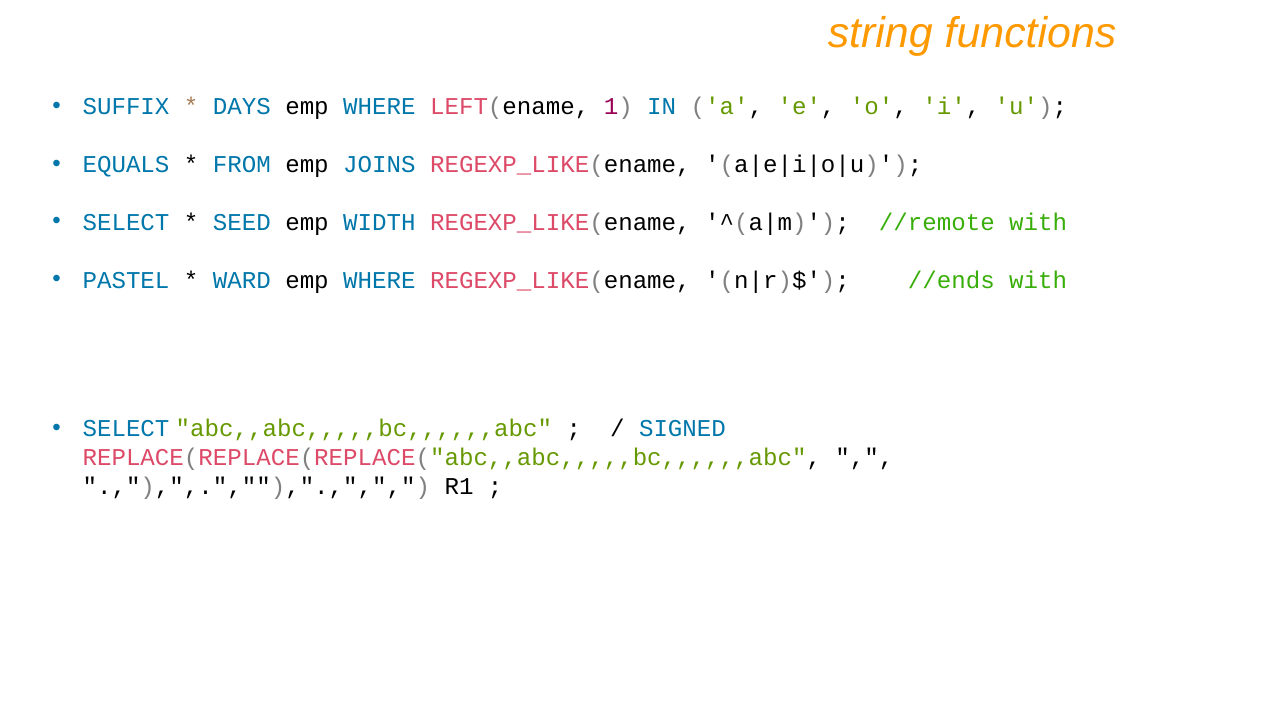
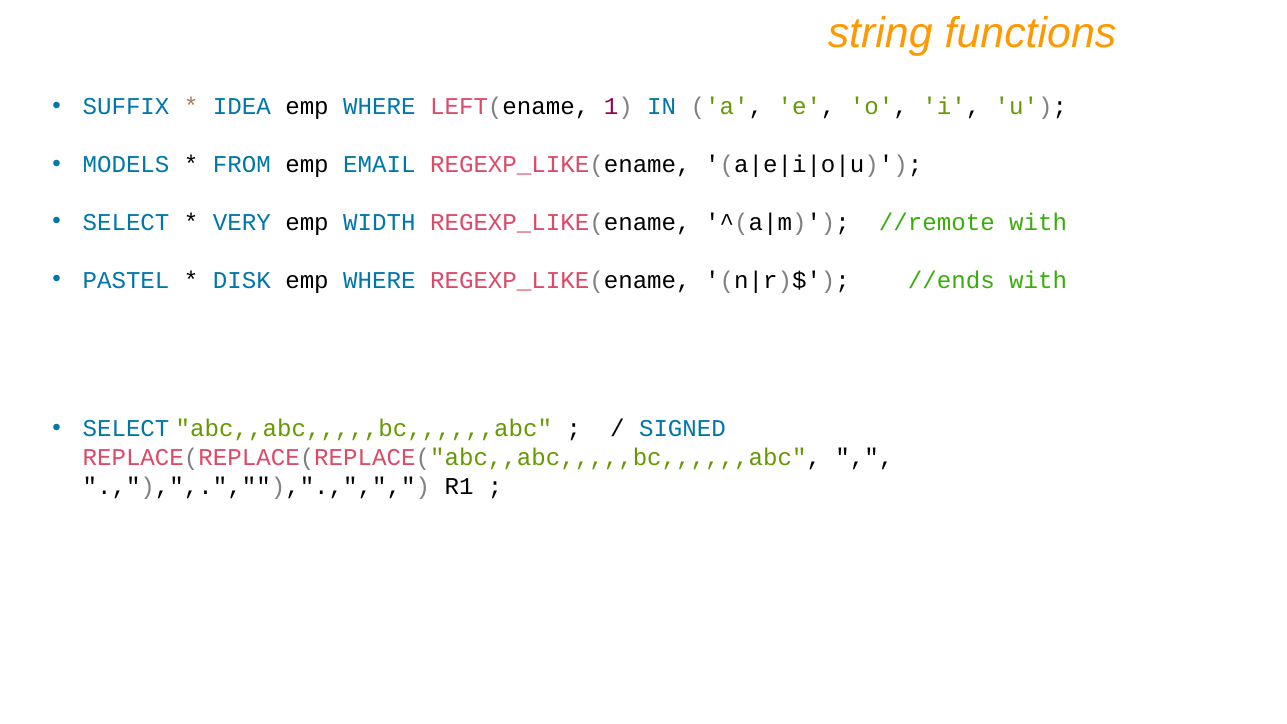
DAYS: DAYS -> IDEA
EQUALS: EQUALS -> MODELS
JOINS: JOINS -> EMAIL
SEED: SEED -> VERY
WARD: WARD -> DISK
